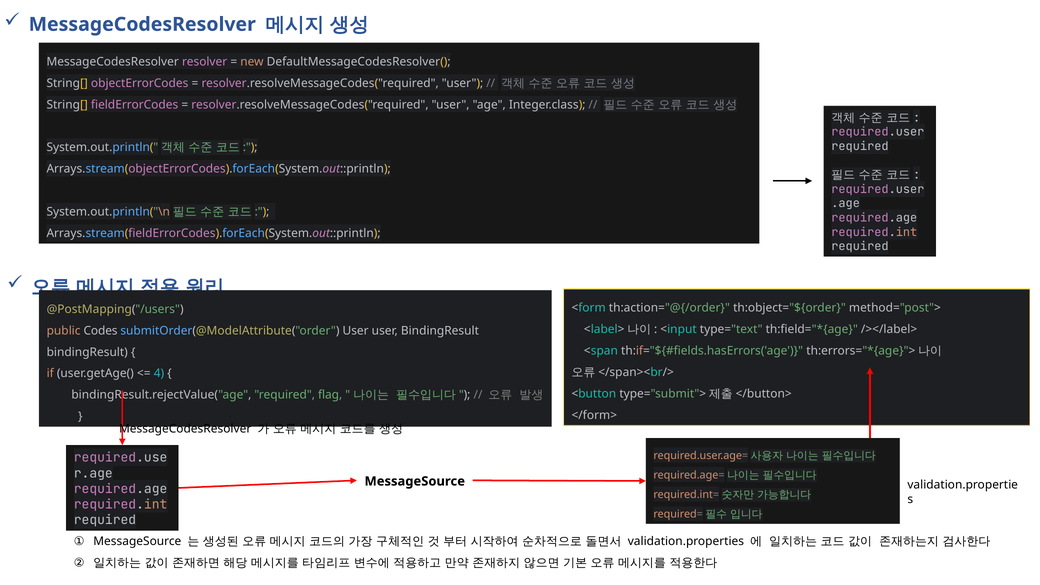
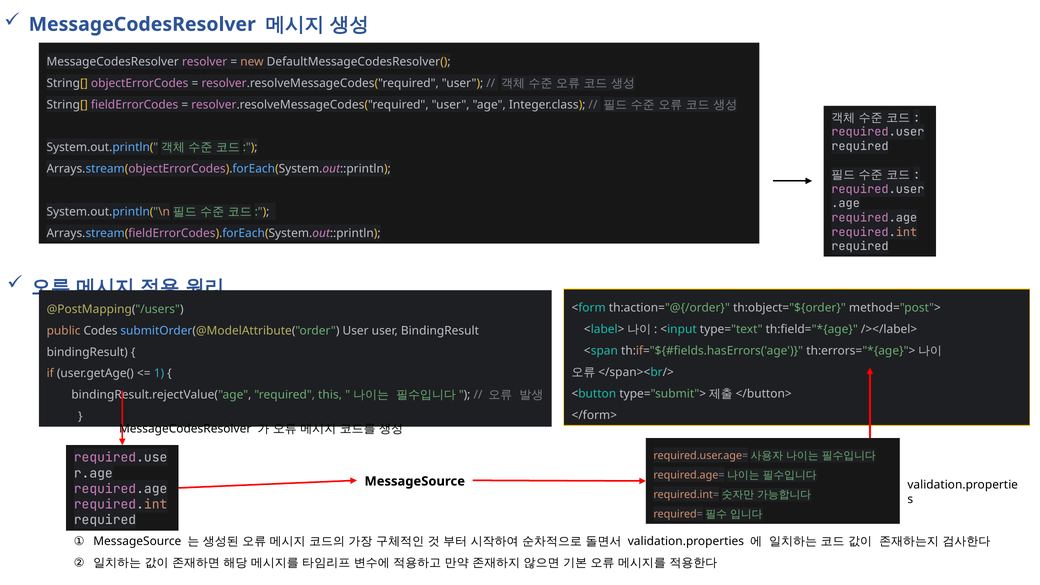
4: 4 -> 1
flag: flag -> this
